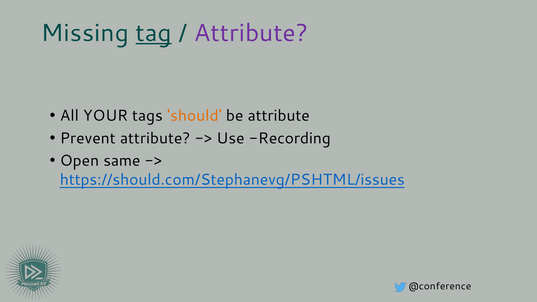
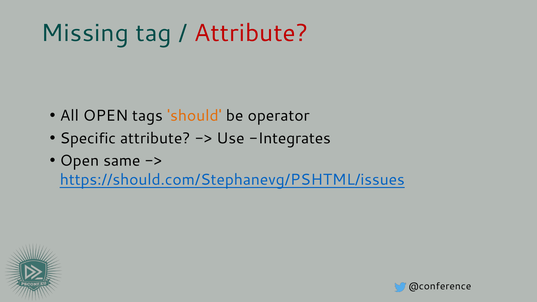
tag underline: present -> none
Attribute at (251, 33) colour: purple -> red
All YOUR: YOUR -> OPEN
be attribute: attribute -> operator
Prevent: Prevent -> Specific
Recording: Recording -> Integrates
